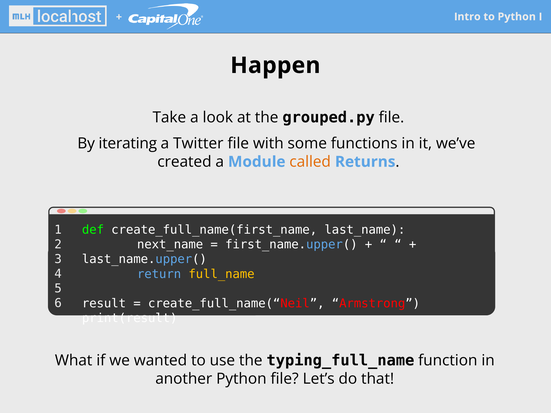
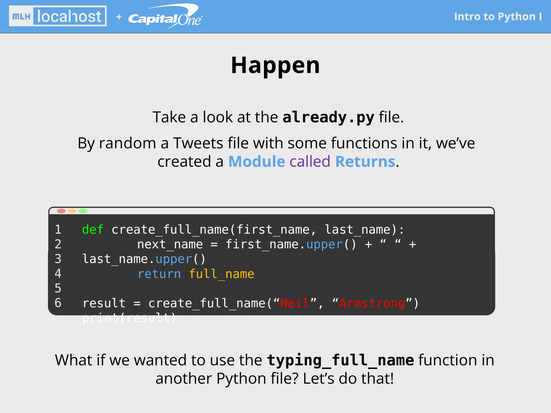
grouped.py: grouped.py -> already.py
iterating: iterating -> random
Twitter: Twitter -> Tweets
called colour: orange -> purple
